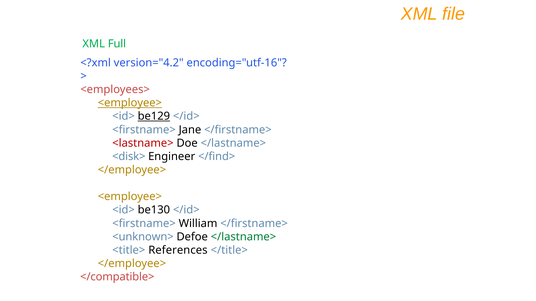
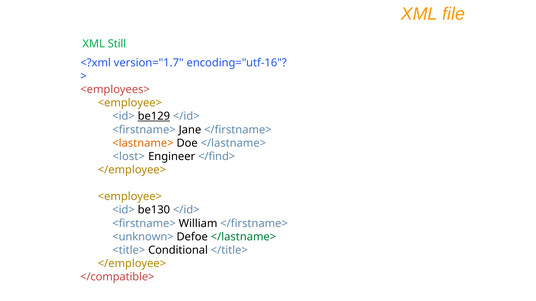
Full: Full -> Still
version="4.2: version="4.2 -> version="1.7
<employee> at (130, 103) underline: present -> none
<lastname> colour: red -> orange
<disk>: <disk> -> <lost>
References: References -> Conditional
